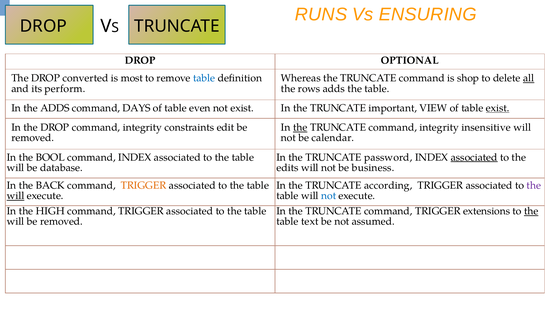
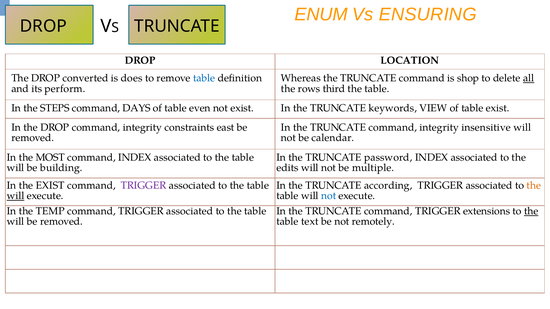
RUNS: RUNS -> ENUM
OPTIONAL: OPTIONAL -> LOCATION
most: most -> does
rows adds: adds -> third
the ADDS: ADDS -> STEPS
important: important -> keywords
exist at (498, 108) underline: present -> none
edit: edit -> east
the at (300, 128) underline: present -> none
BOOL: BOOL -> MOST
associated at (474, 157) underline: present -> none
database: database -> building
business: business -> multiple
the BACK: BACK -> EXIST
TRIGGER at (144, 186) colour: orange -> purple
the at (534, 186) colour: purple -> orange
HIGH: HIGH -> TEMP
assumed: assumed -> remotely
